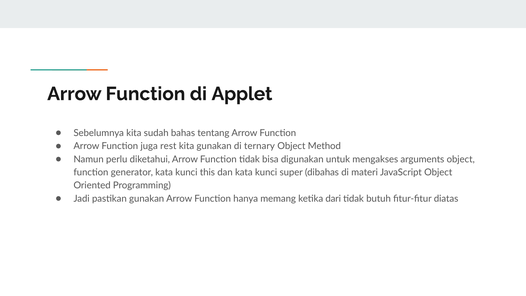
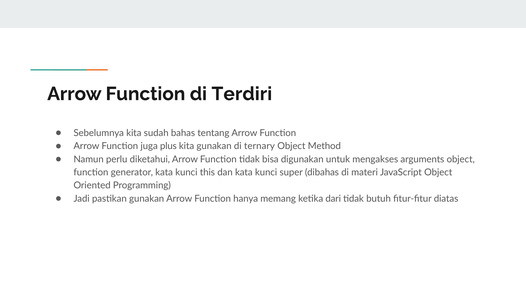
Applet: Applet -> Terdiri
rest: rest -> plus
